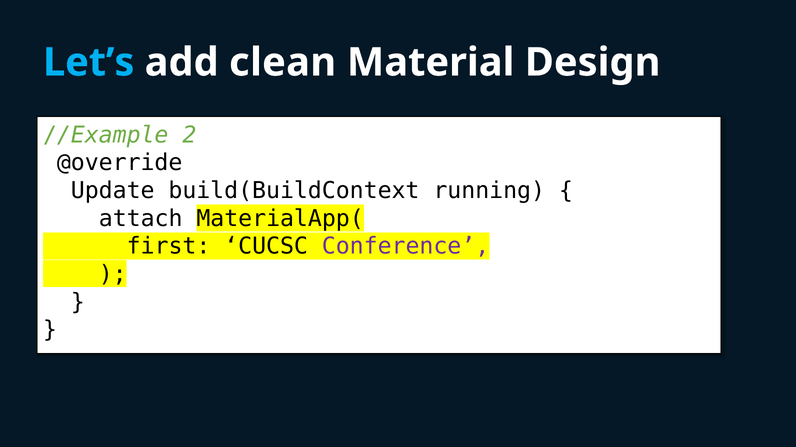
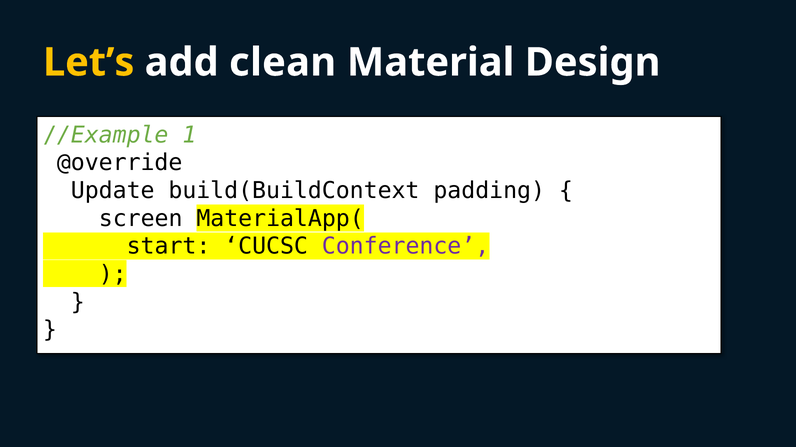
Let’s colour: light blue -> yellow
2: 2 -> 1
running: running -> padding
attach: attach -> screen
first: first -> start
